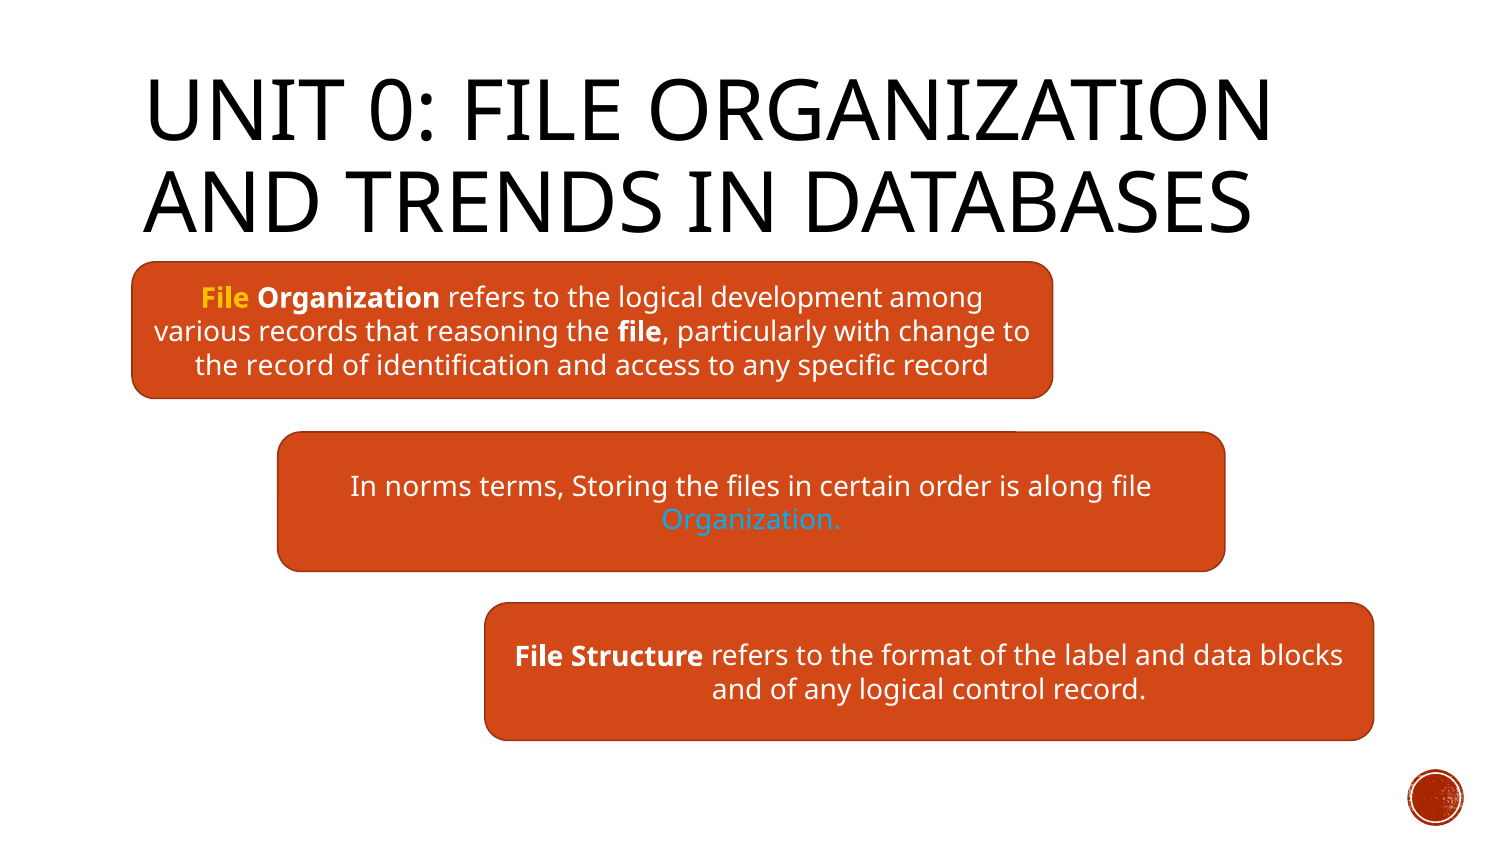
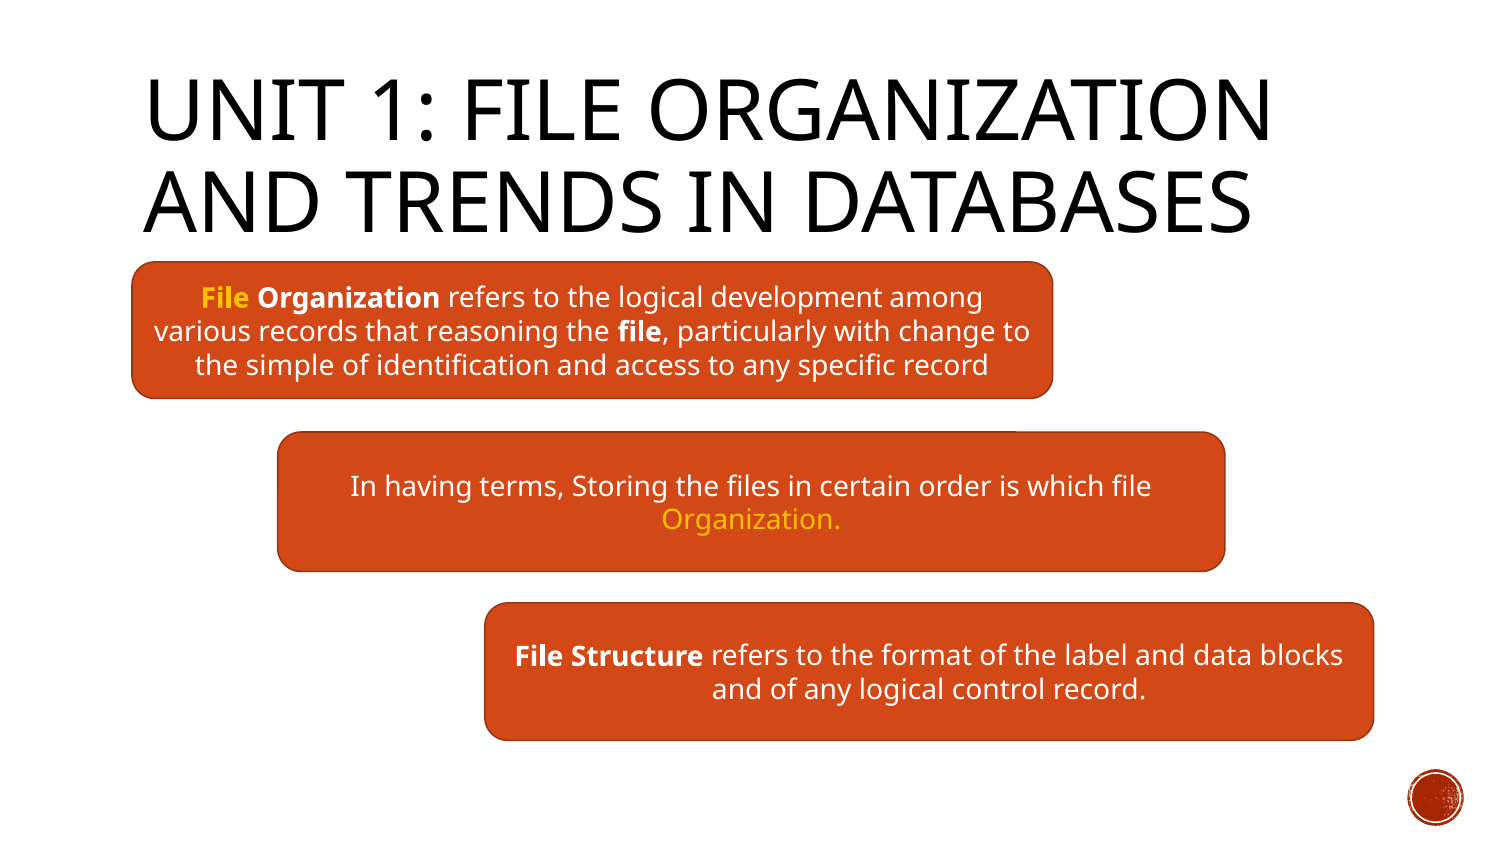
0: 0 -> 1
the record: record -> simple
norms: norms -> having
along: along -> which
Organization at (751, 520) colour: light blue -> yellow
